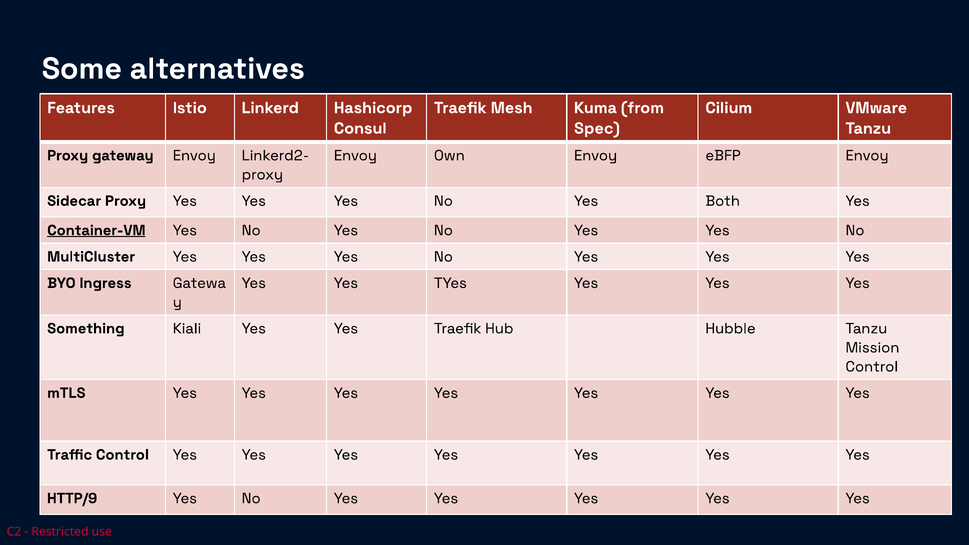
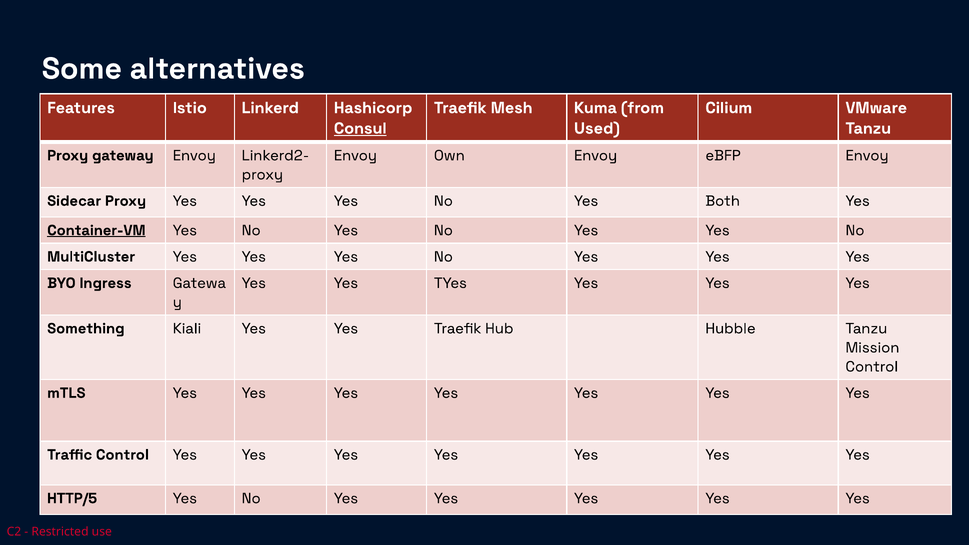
Consul underline: none -> present
Spec: Spec -> Used
HTTP/9: HTTP/9 -> HTTP/5
